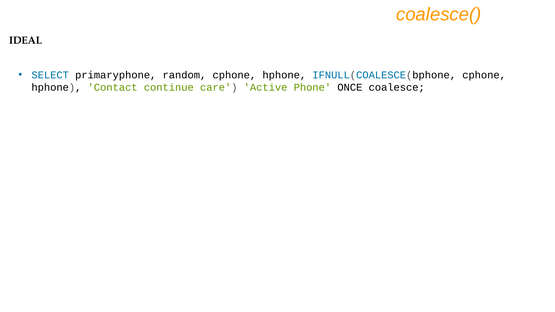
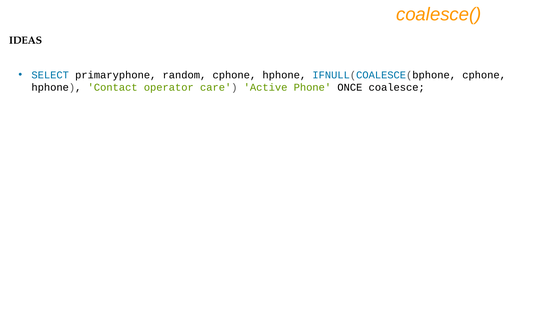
IDEAL: IDEAL -> IDEAS
continue: continue -> operator
